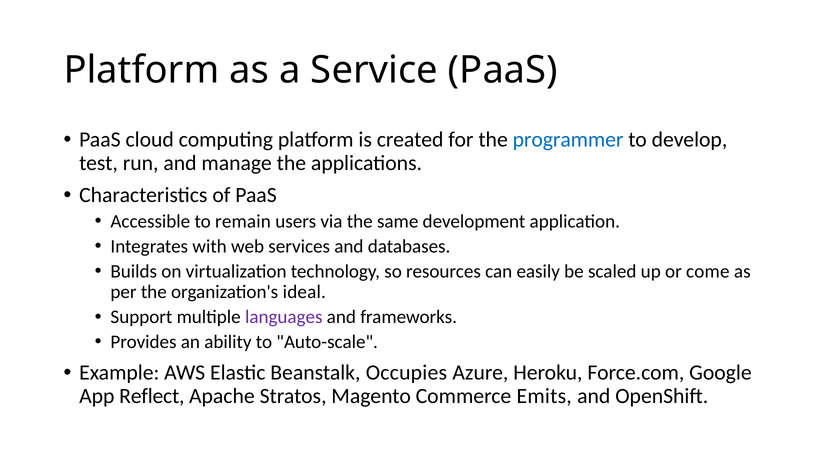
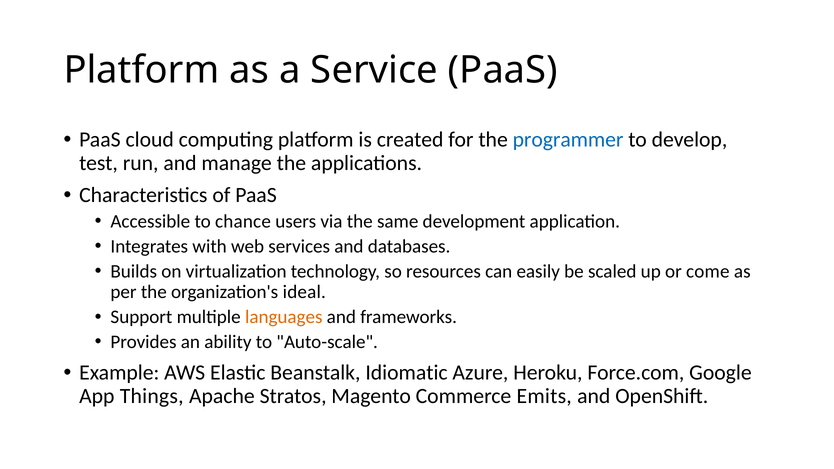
remain: remain -> chance
languages colour: purple -> orange
Occupies: Occupies -> Idiomatic
Reflect: Reflect -> Things
